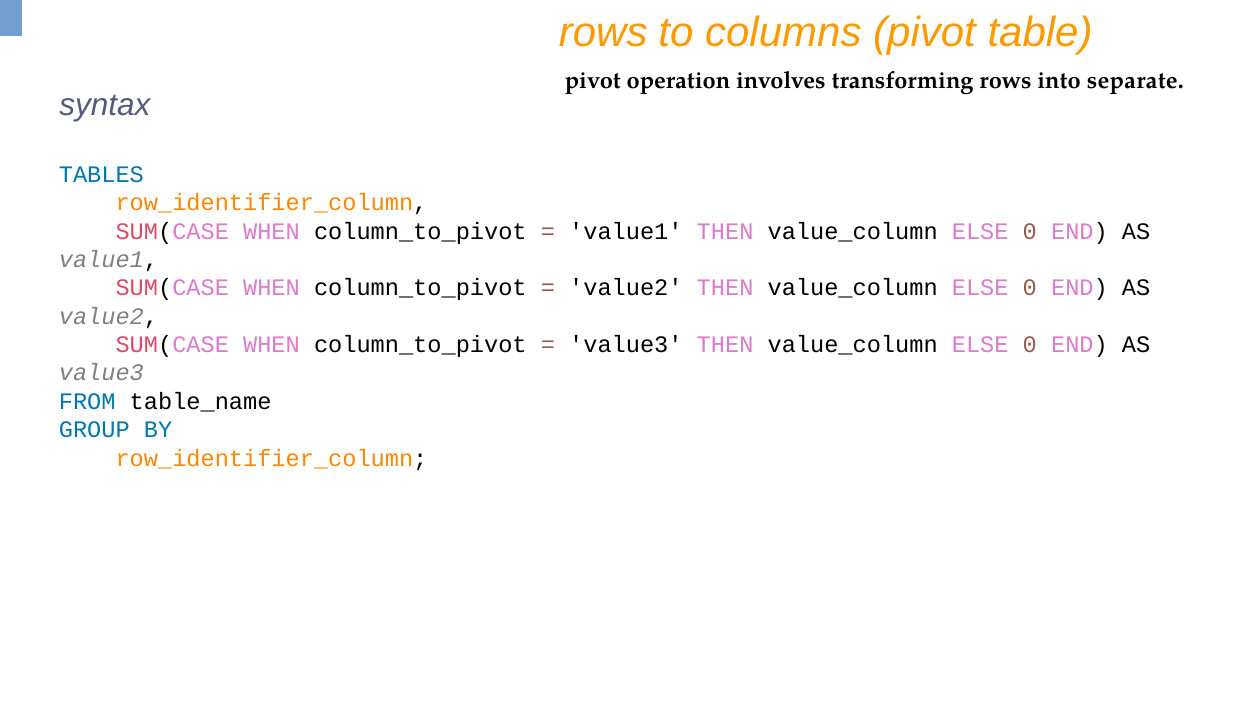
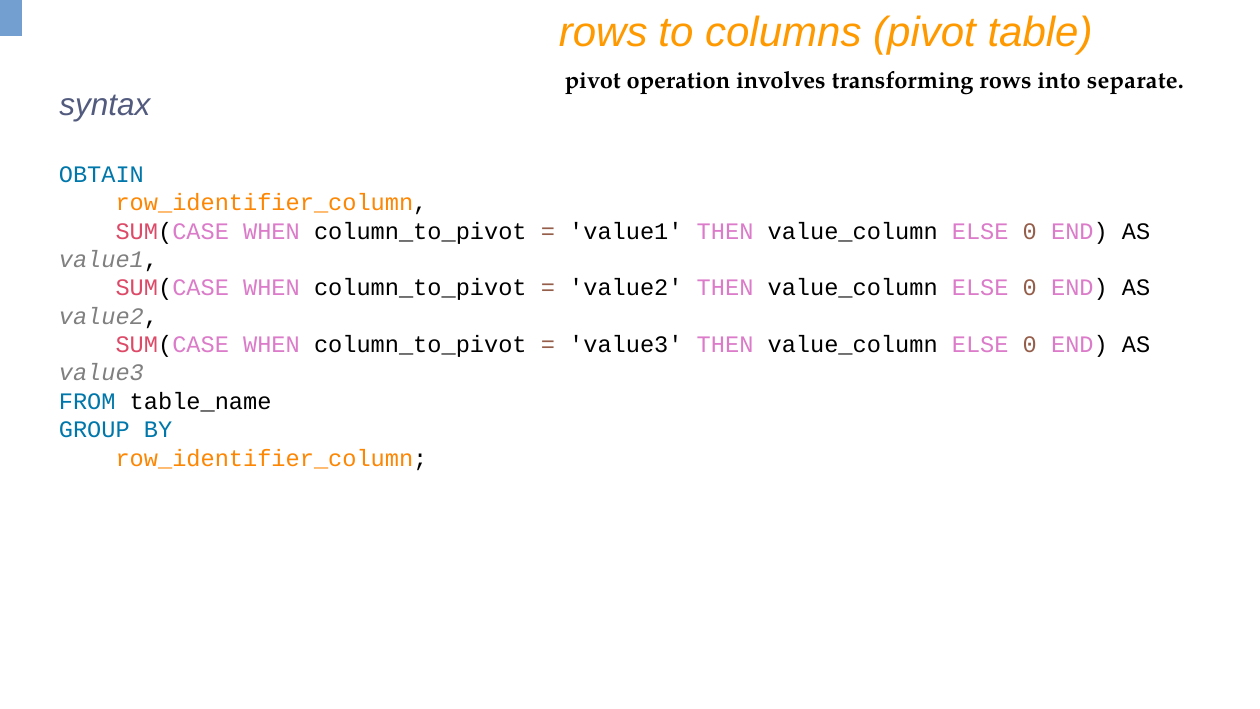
TABLES: TABLES -> OBTAIN
